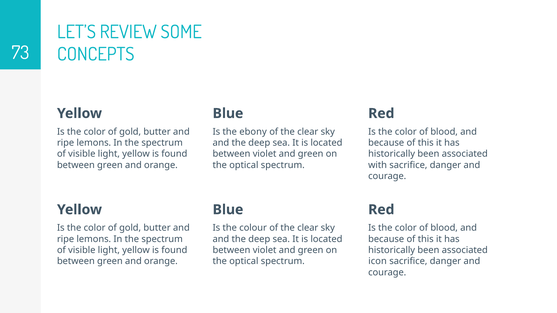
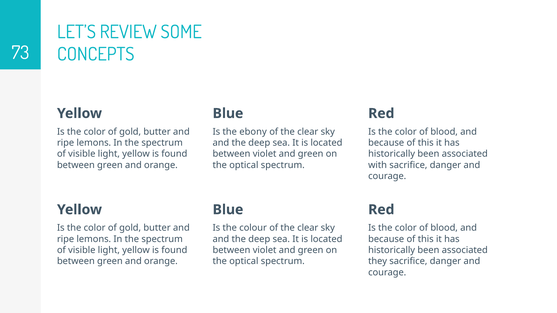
icon: icon -> they
